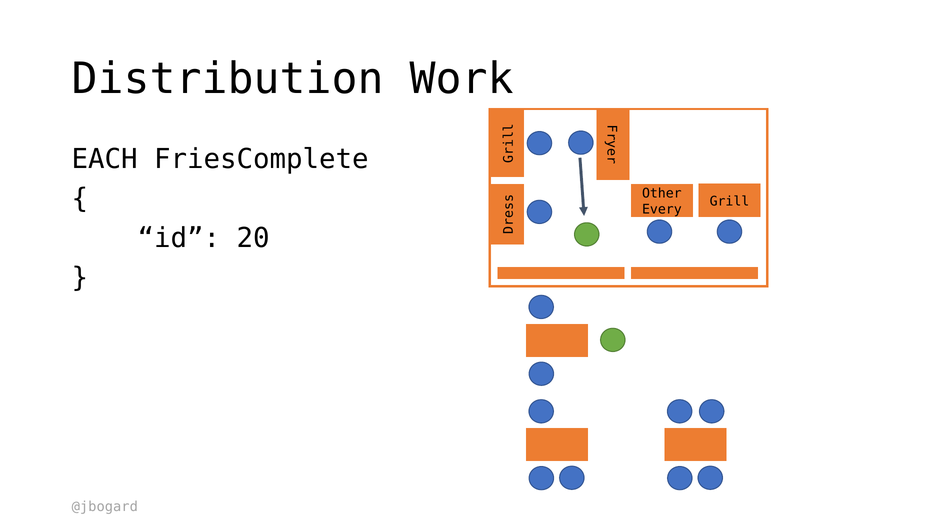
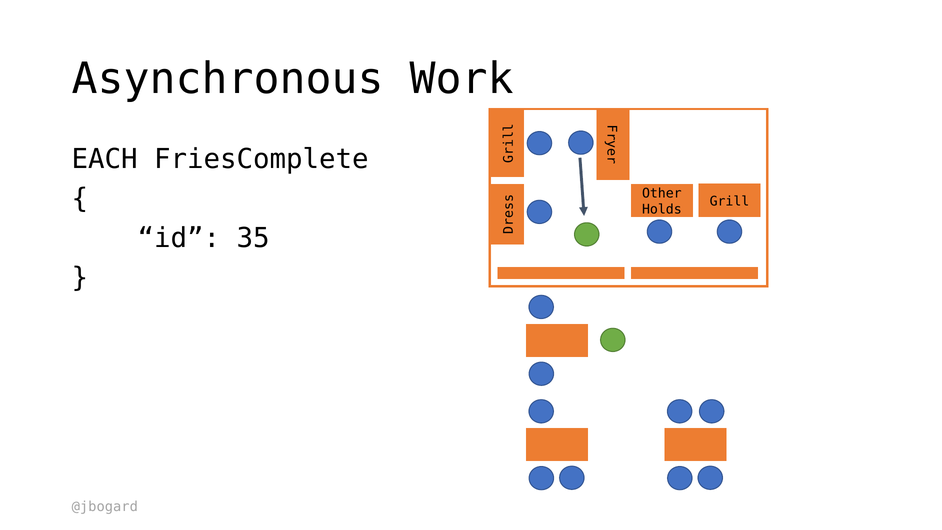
Distribution: Distribution -> Asynchronous
Every: Every -> Holds
20: 20 -> 35
